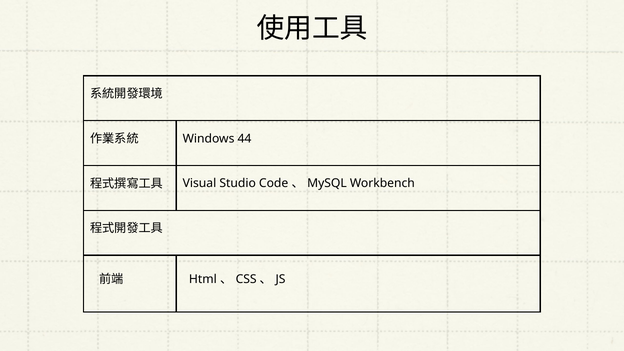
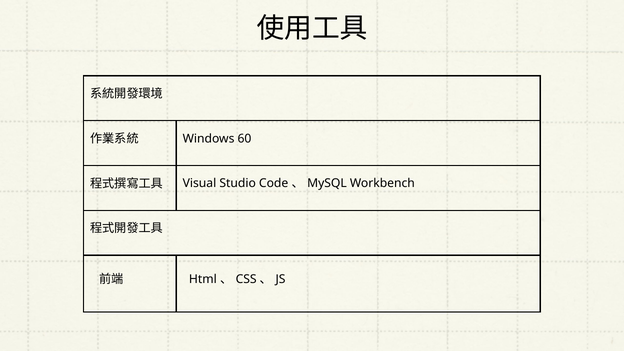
44: 44 -> 60
